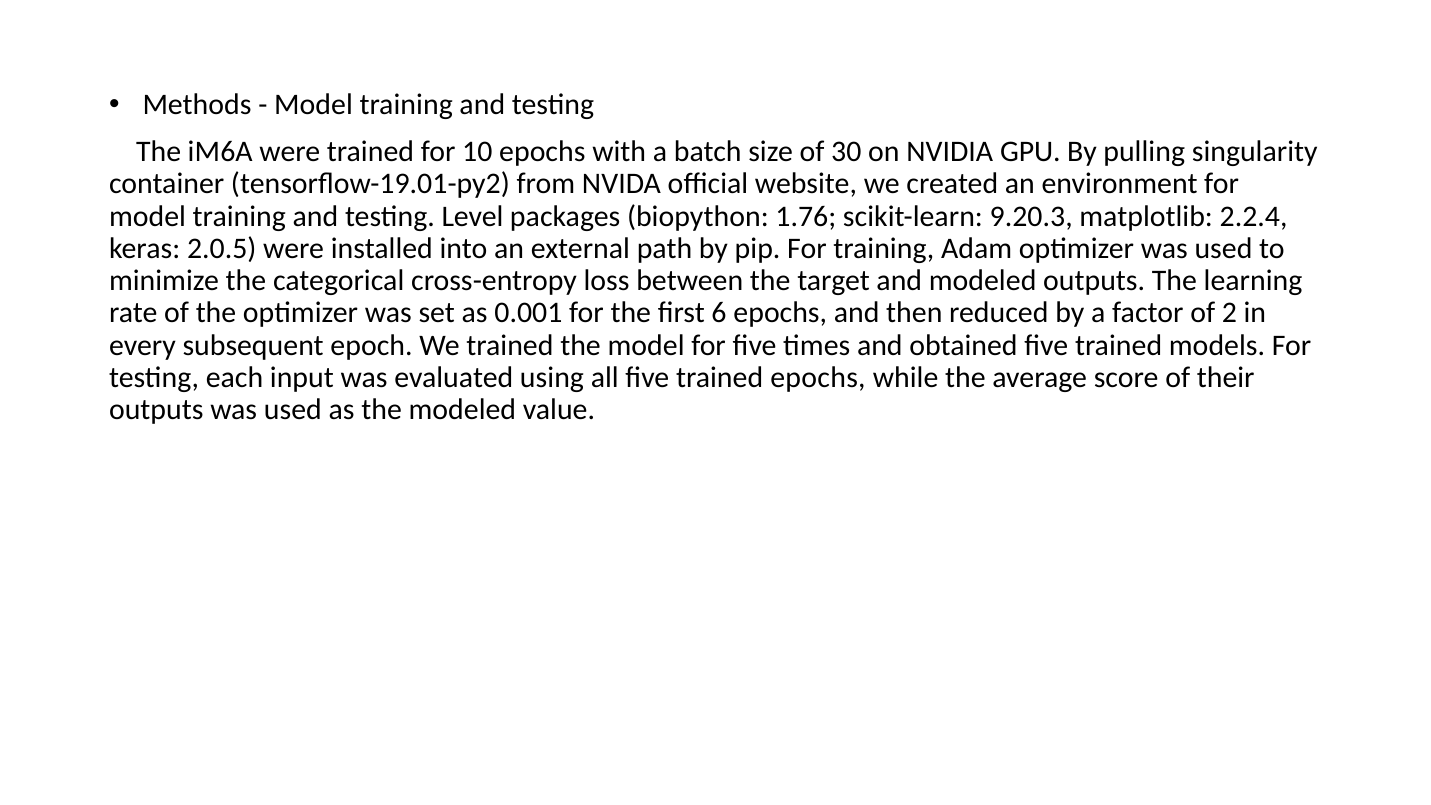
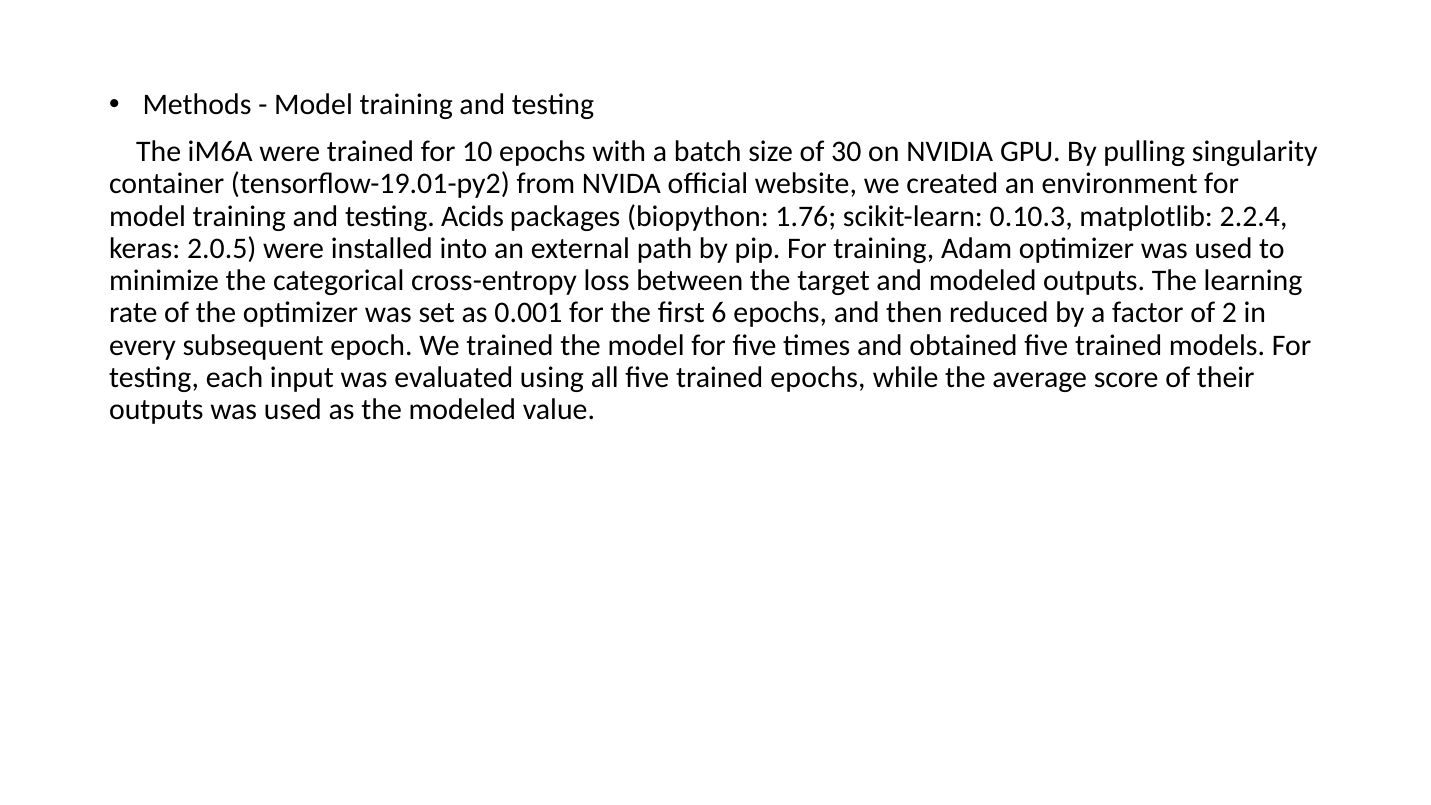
Level: Level -> Acids
9.20.3: 9.20.3 -> 0.10.3
